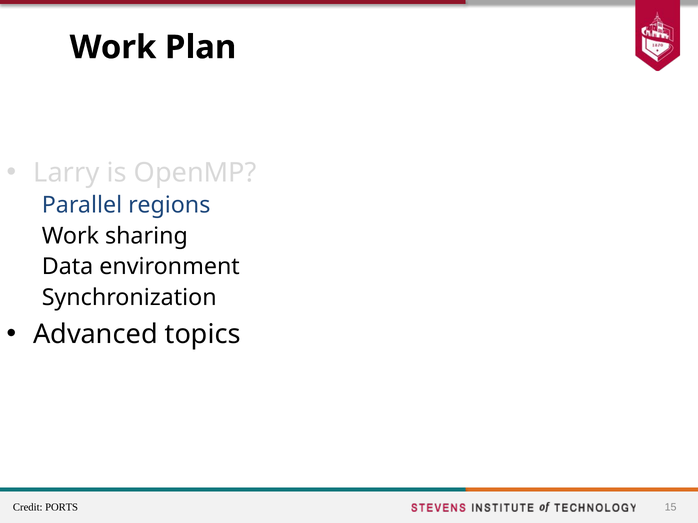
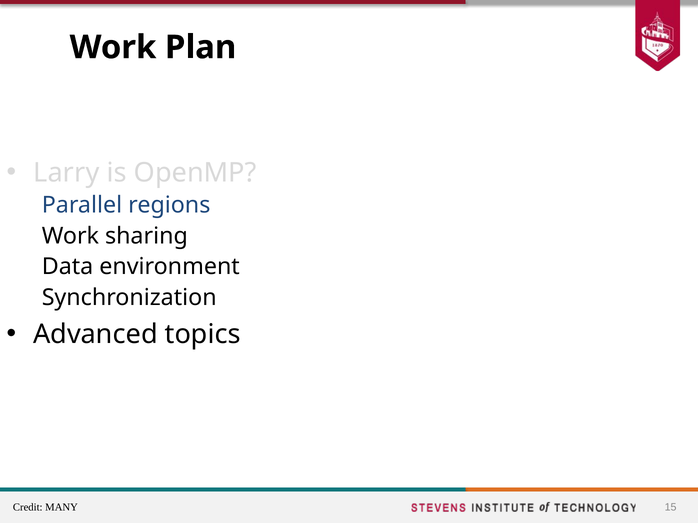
PORTS: PORTS -> MANY
